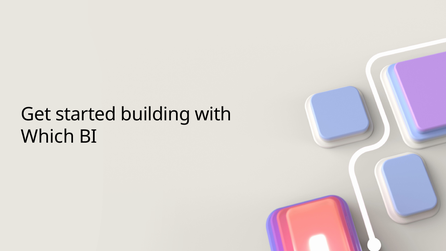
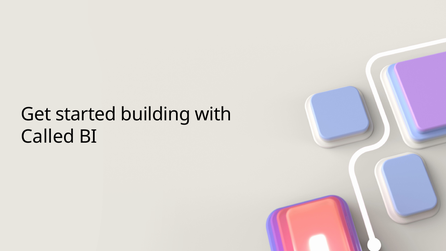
Which: Which -> Called
